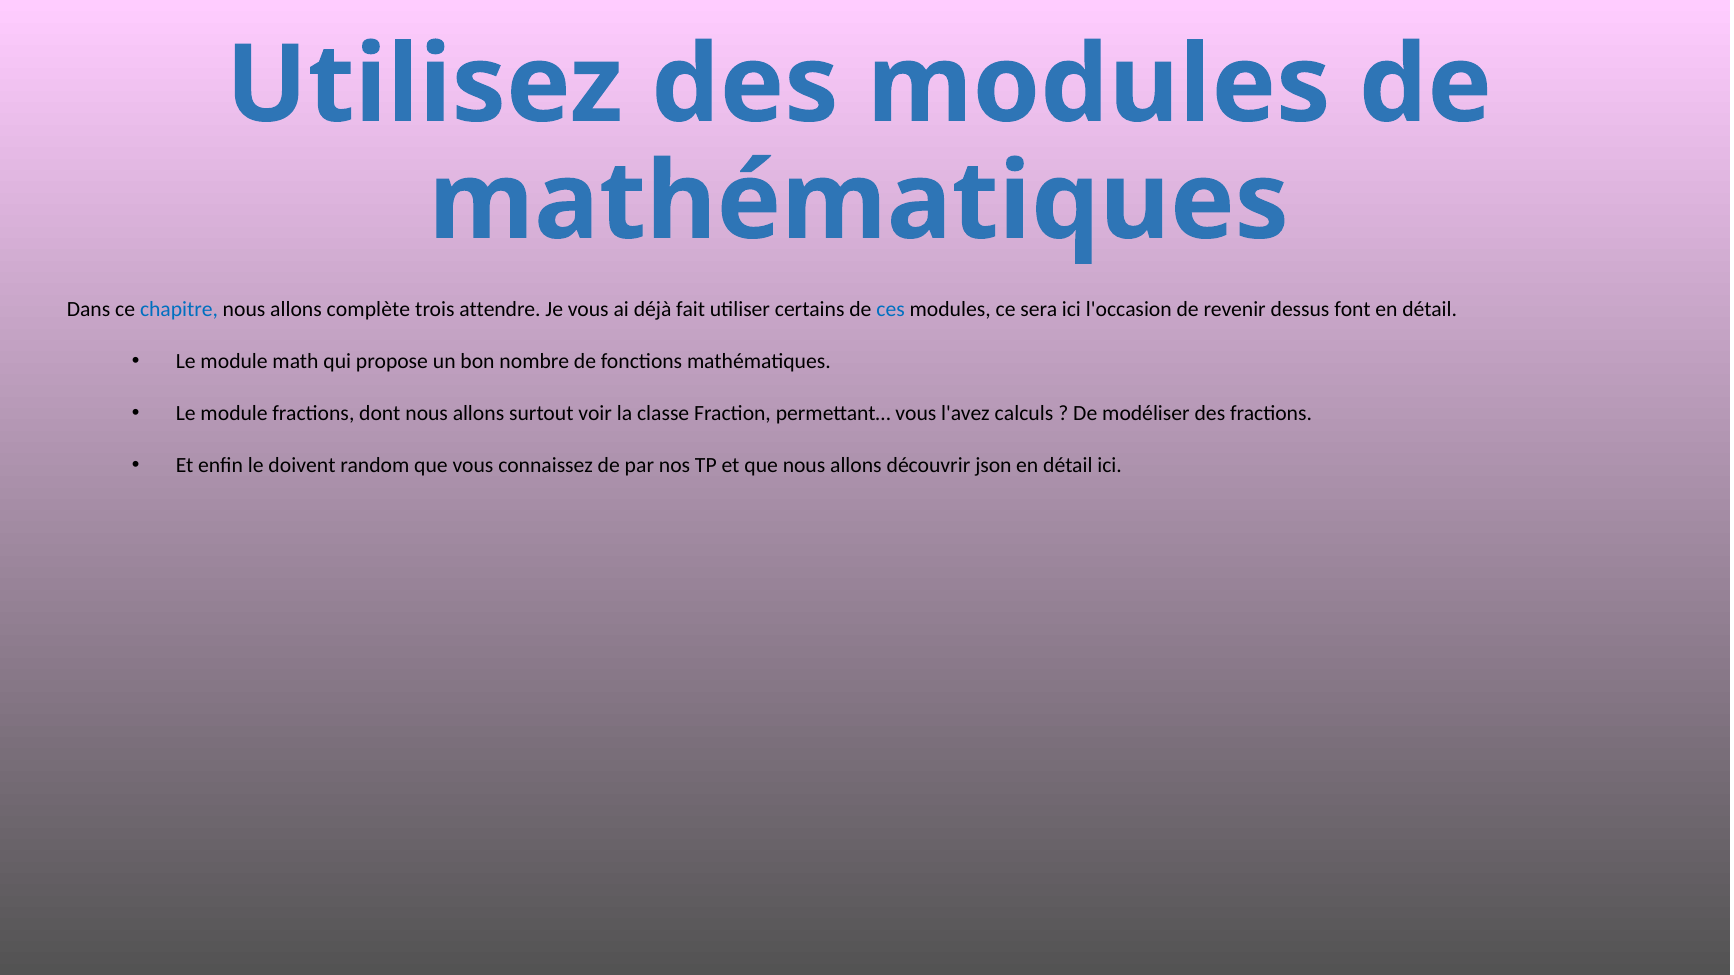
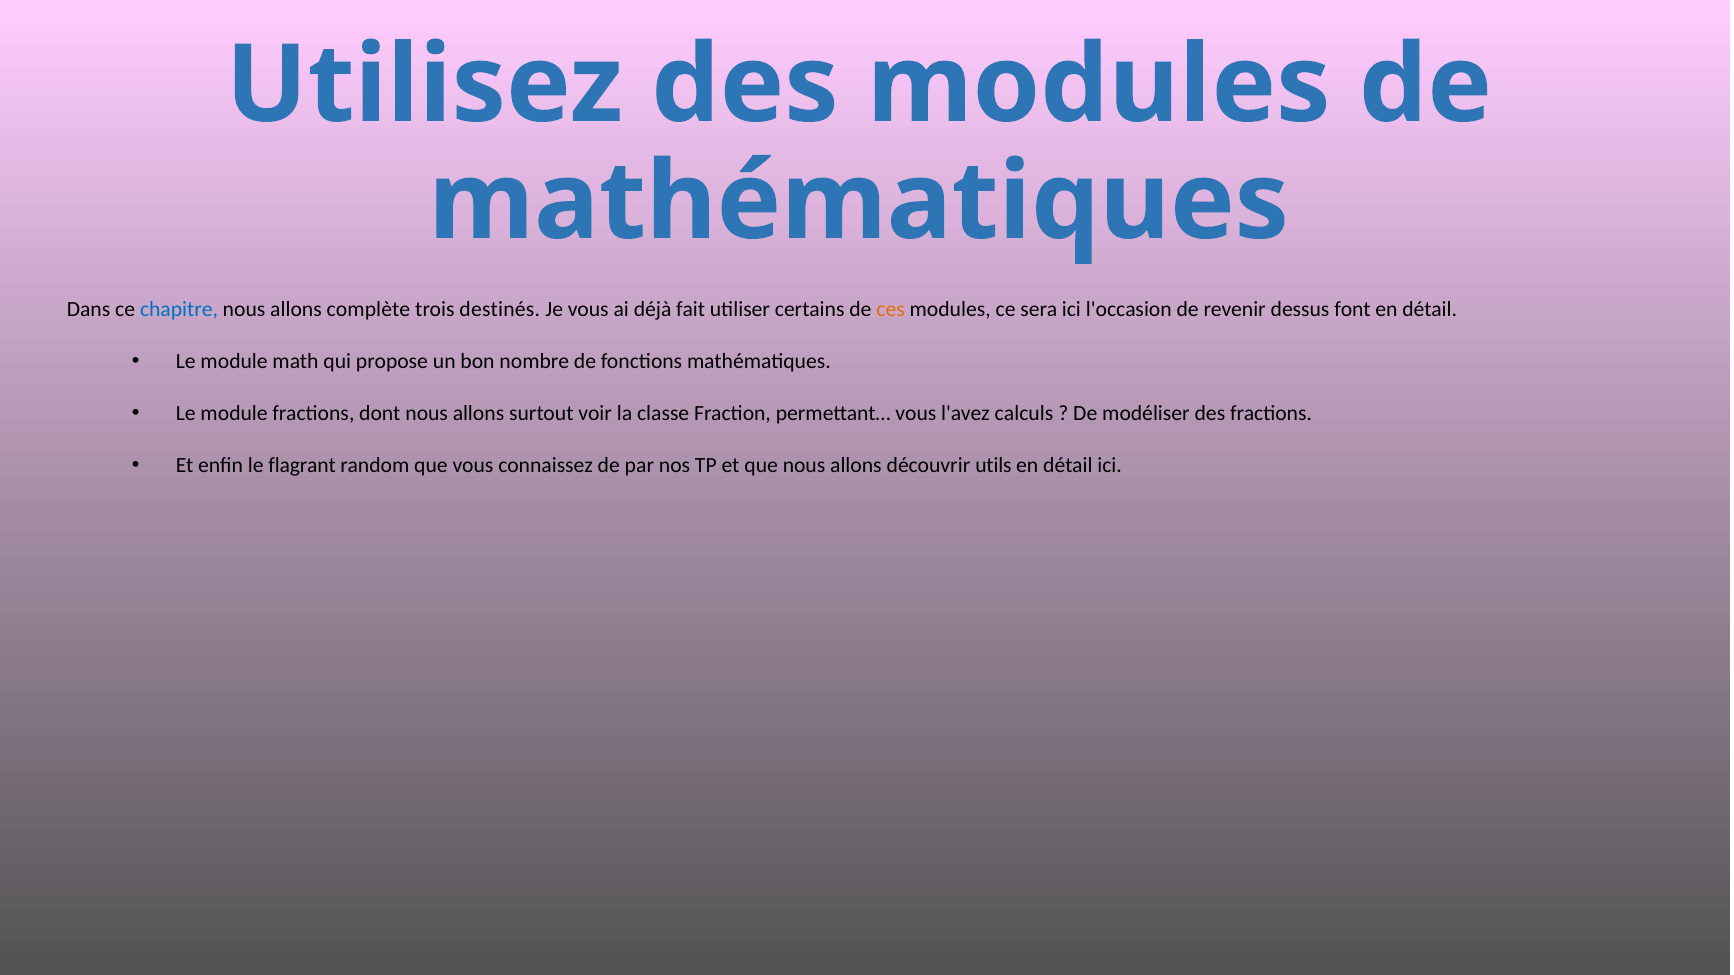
attendre: attendre -> destinés
ces colour: blue -> orange
doivent: doivent -> flagrant
json: json -> utils
